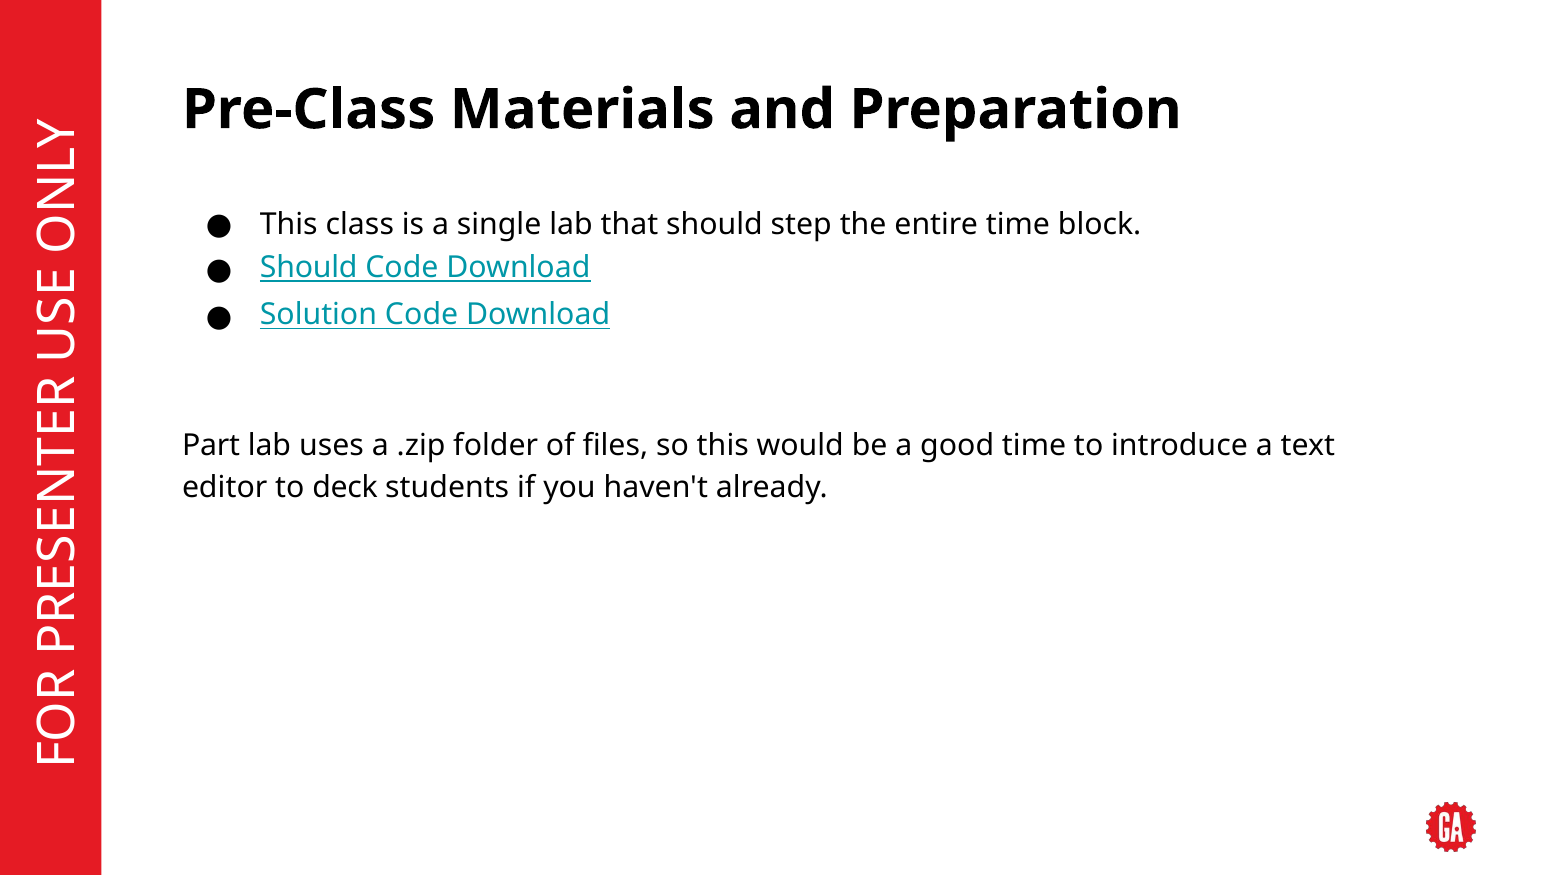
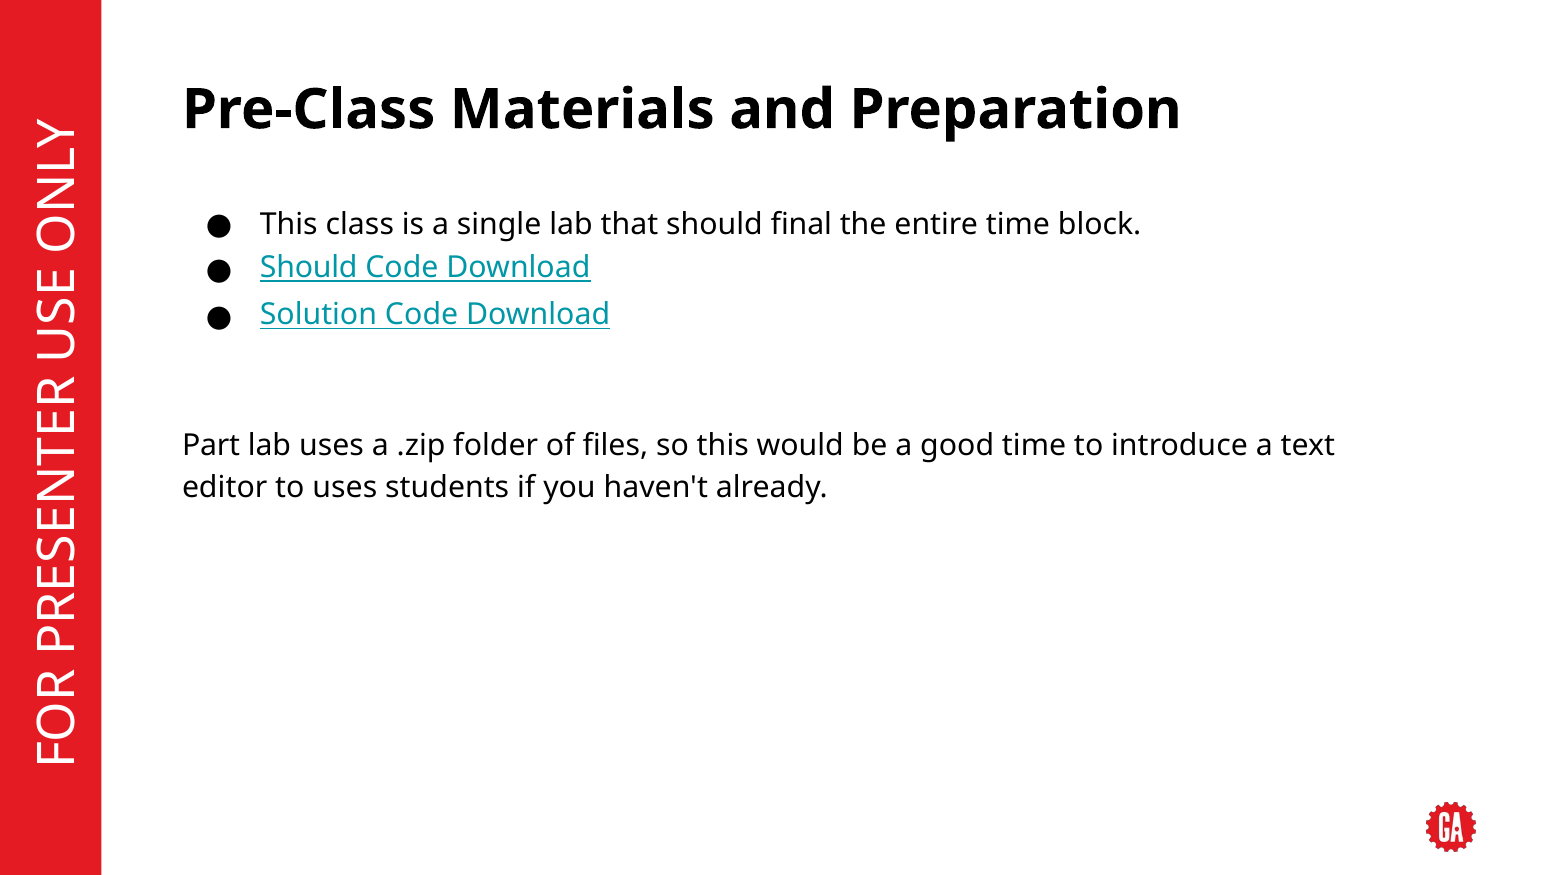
step: step -> final
to deck: deck -> uses
